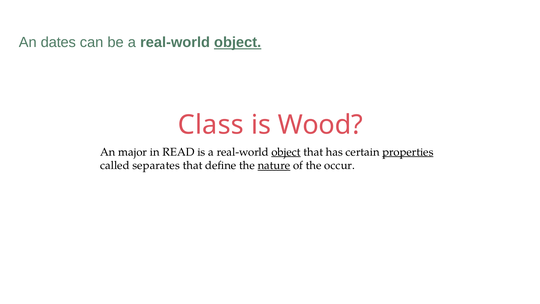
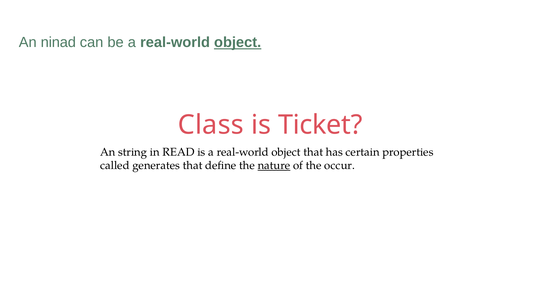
dates: dates -> ninad
Wood: Wood -> Ticket
major: major -> string
object at (286, 152) underline: present -> none
properties underline: present -> none
separates: separates -> generates
